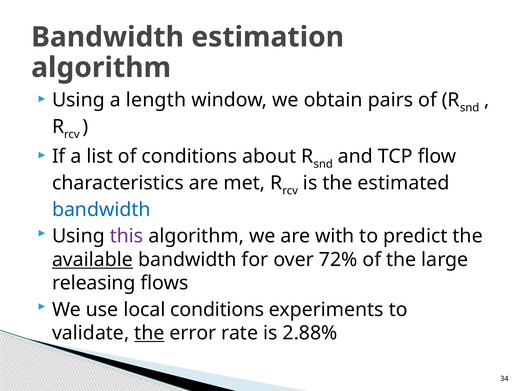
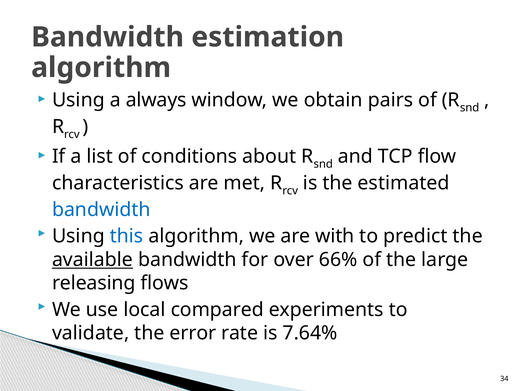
length: length -> always
this colour: purple -> blue
72%: 72% -> 66%
local conditions: conditions -> compared
the at (149, 333) underline: present -> none
2.88%: 2.88% -> 7.64%
